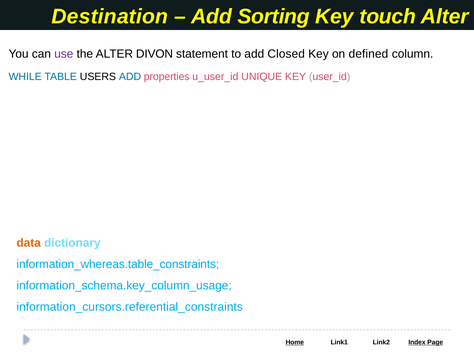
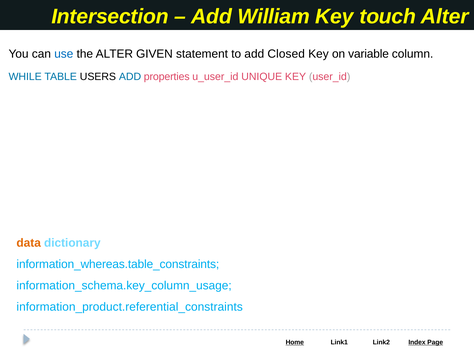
Destination: Destination -> Intersection
Sorting: Sorting -> William
use colour: purple -> blue
DIVON: DIVON -> GIVEN
defined: defined -> variable
information_cursors.referential_constraints: information_cursors.referential_constraints -> information_product.referential_constraints
